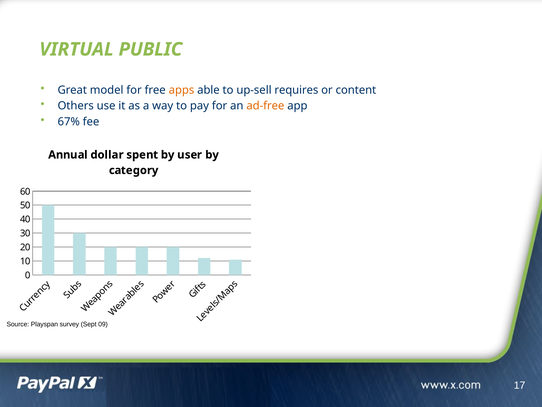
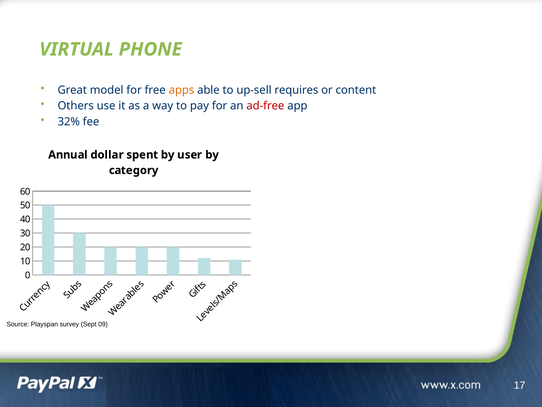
PUBLIC: PUBLIC -> PHONE
ad-free colour: orange -> red
67%: 67% -> 32%
